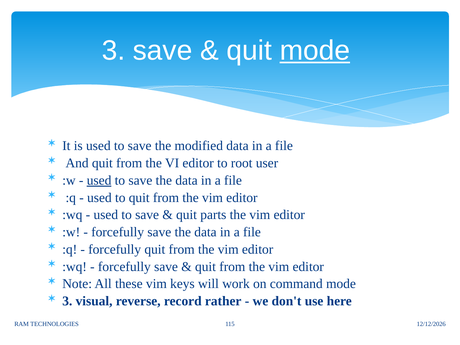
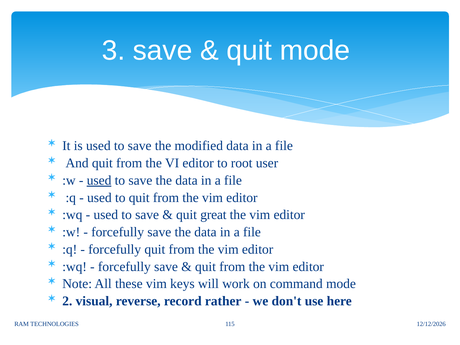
mode at (315, 50) underline: present -> none
parts: parts -> great
3 at (67, 301): 3 -> 2
